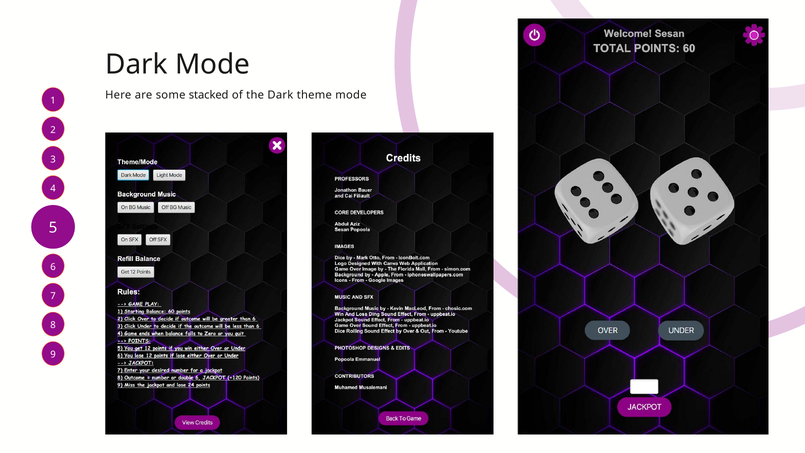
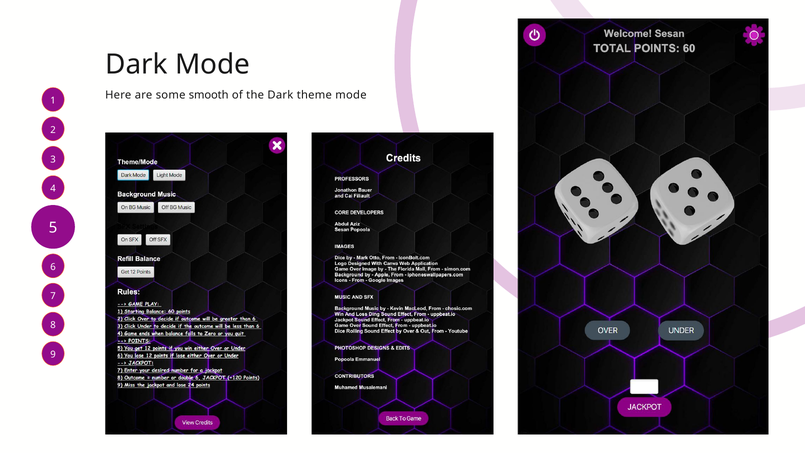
stacked: stacked -> smooth
